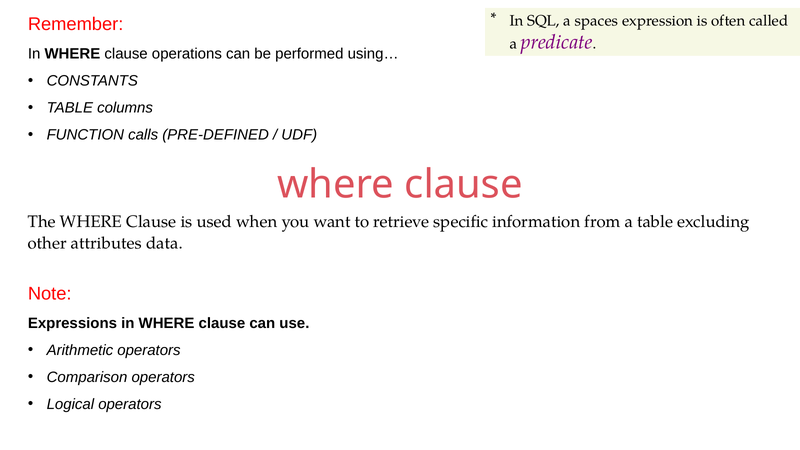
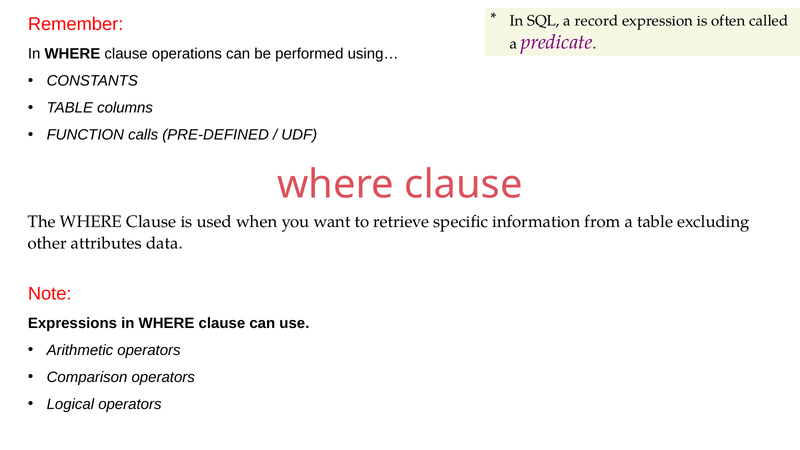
spaces: spaces -> record
